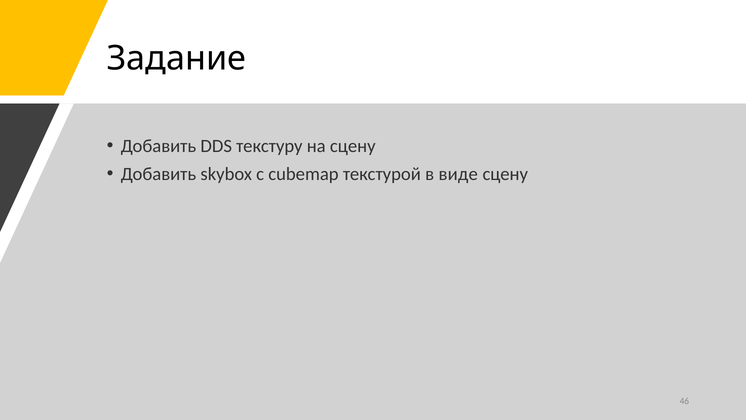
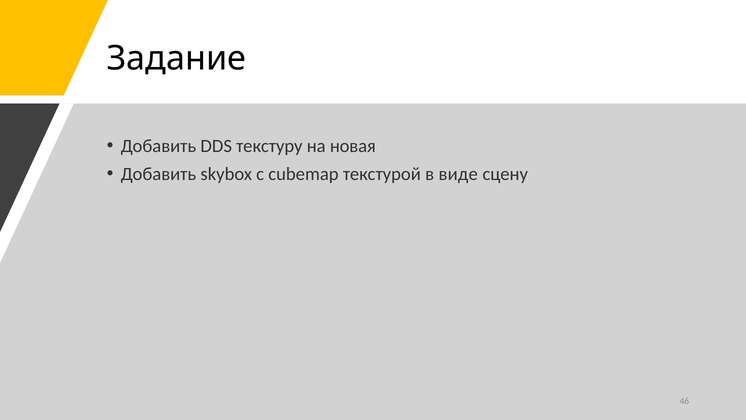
на сцену: сцену -> новая
